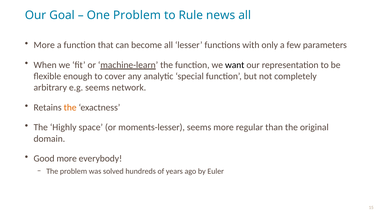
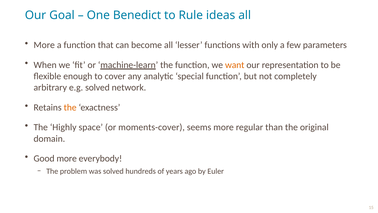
One Problem: Problem -> Benedict
news: news -> ideas
want colour: black -> orange
e.g seems: seems -> solved
moments-lesser: moments-lesser -> moments-cover
